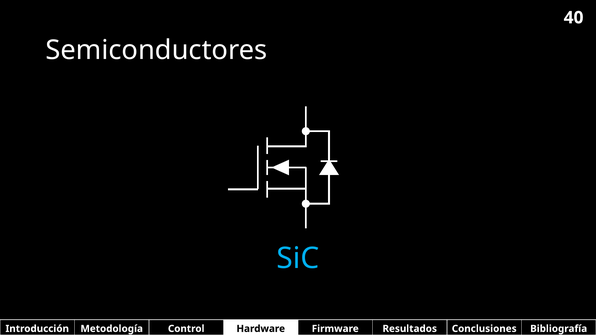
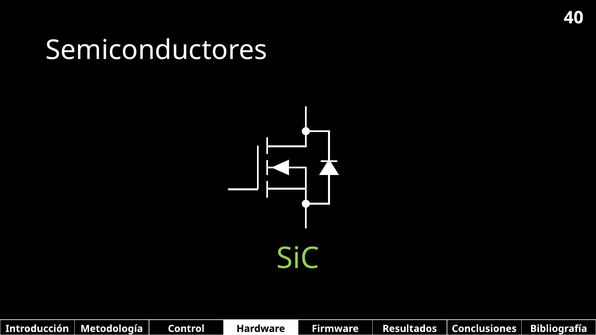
SiC colour: light blue -> light green
